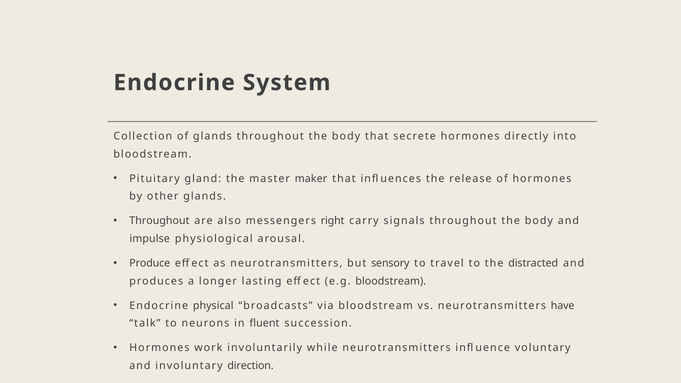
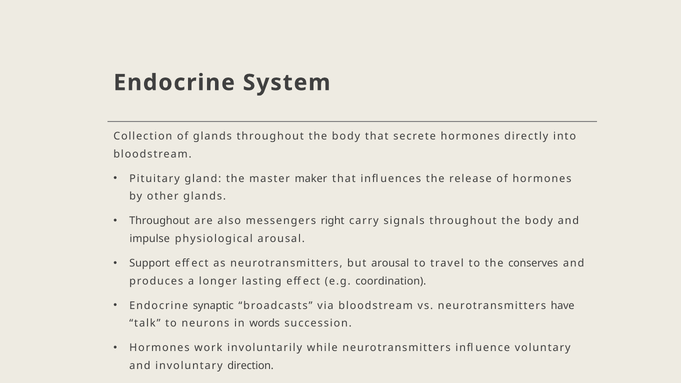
Produce: Produce -> Support
but sensory: sensory -> arousal
distracted: distracted -> conserves
e.g bloodstream: bloodstream -> coordination
physical: physical -> synaptic
fluent: fluent -> words
